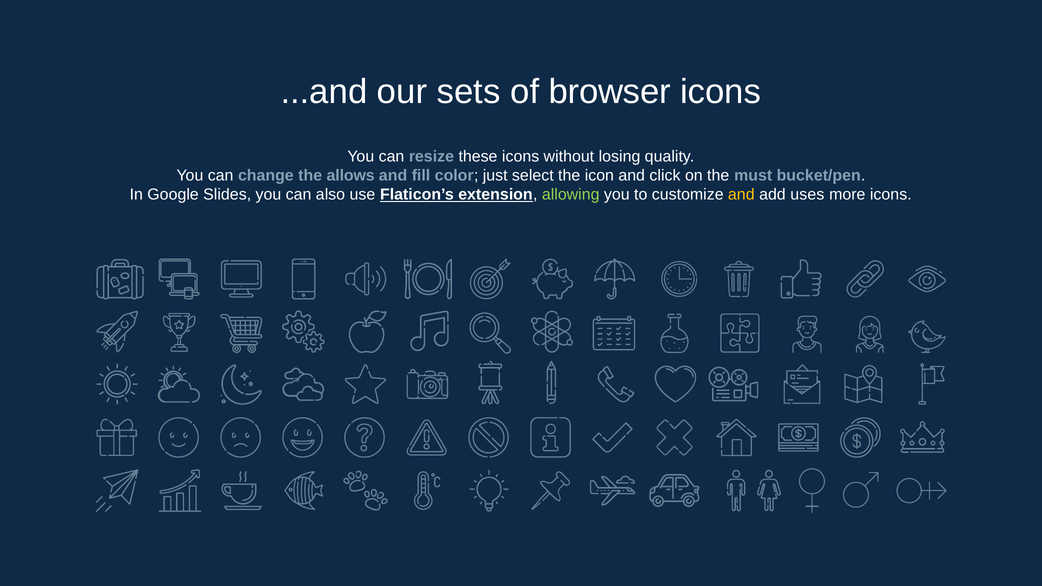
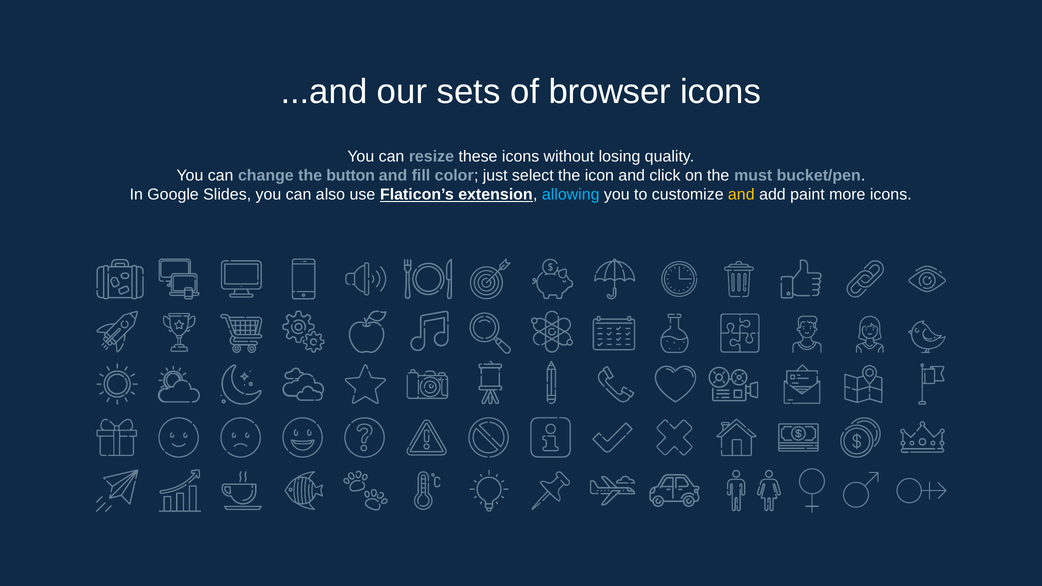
allows: allows -> button
allowing colour: light green -> light blue
uses: uses -> paint
